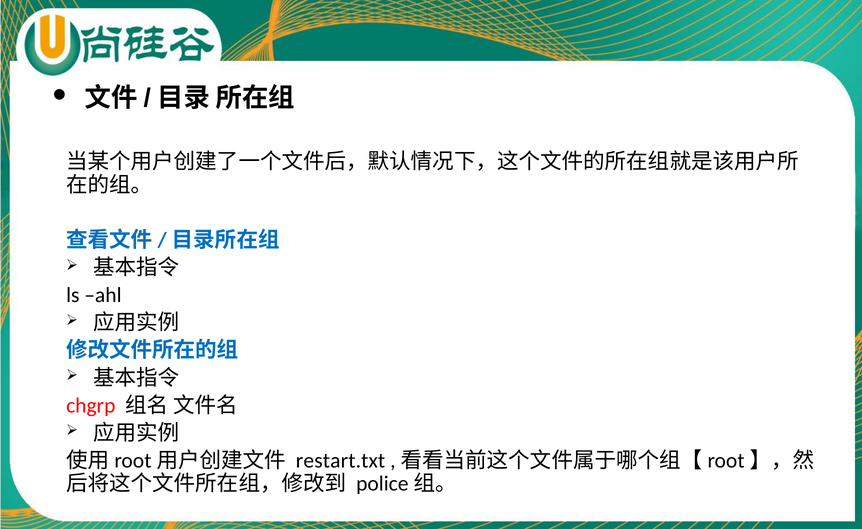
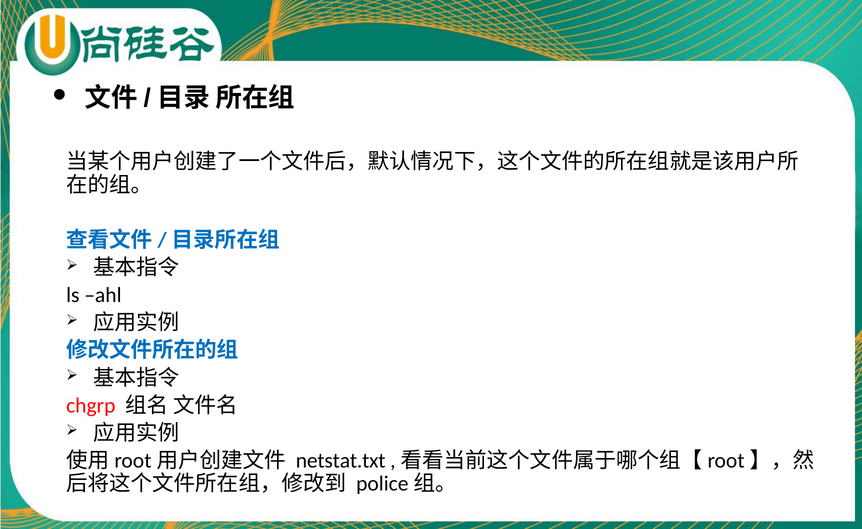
restart.txt: restart.txt -> netstat.txt
